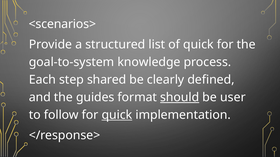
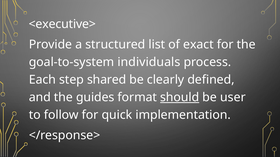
<scenarios>: <scenarios> -> <executive>
of quick: quick -> exact
knowledge: knowledge -> individuals
quick at (117, 115) underline: present -> none
